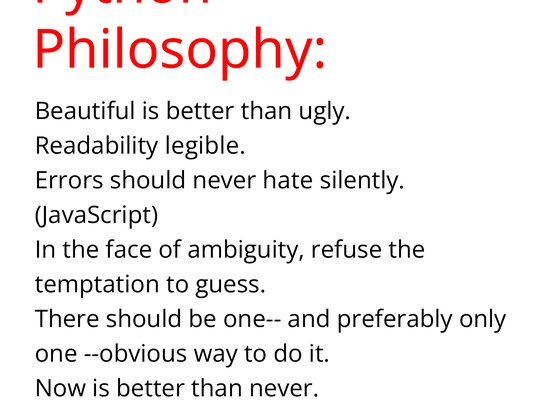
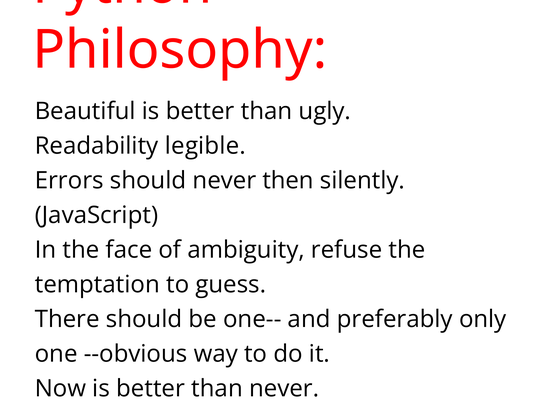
hate: hate -> then
